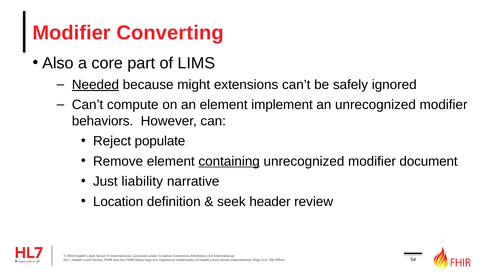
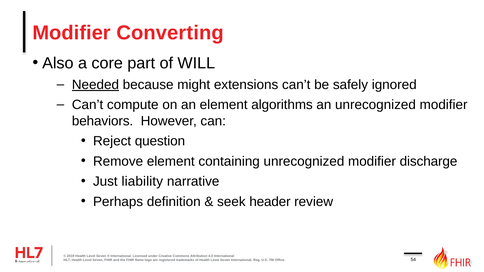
LIMS: LIMS -> WILL
implement: implement -> algorithms
populate: populate -> question
containing underline: present -> none
document: document -> discharge
Location: Location -> Perhaps
